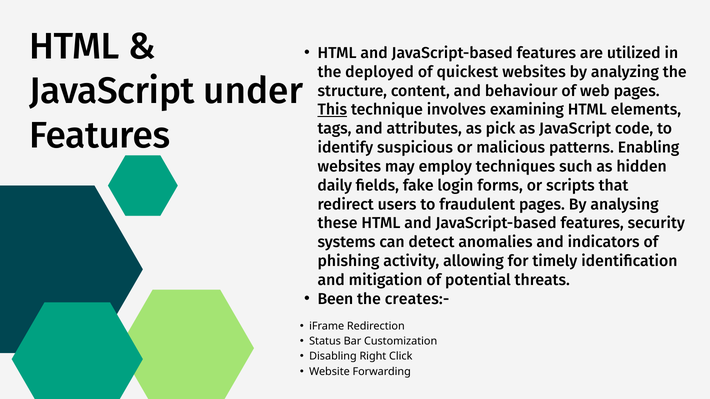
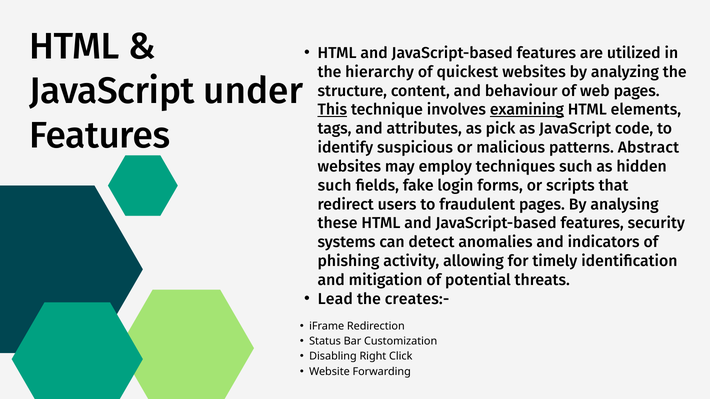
deployed: deployed -> hierarchy
examining underline: none -> present
Enabling: Enabling -> Abstract
daily at (335, 186): daily -> such
Been: Been -> Lead
